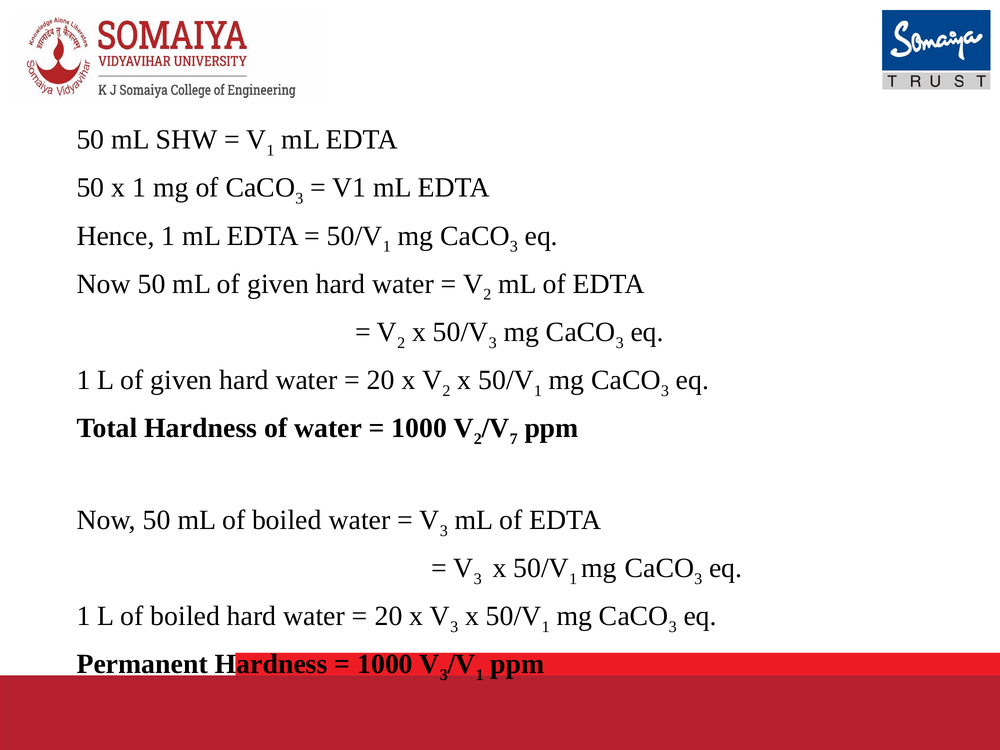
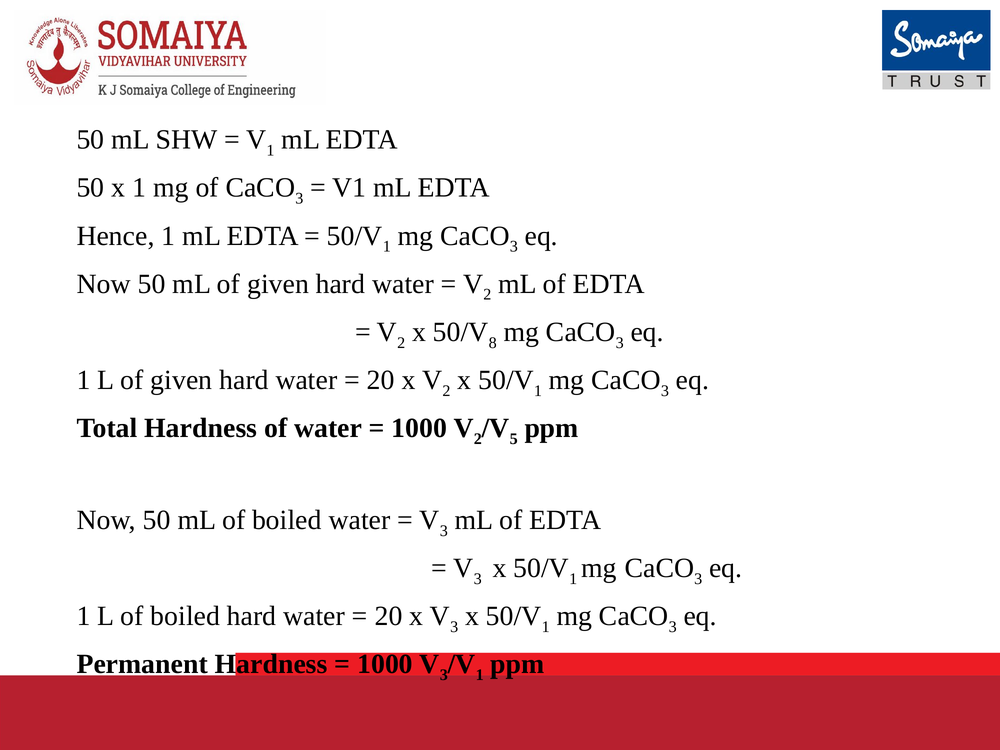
3 at (493, 343): 3 -> 8
7: 7 -> 5
